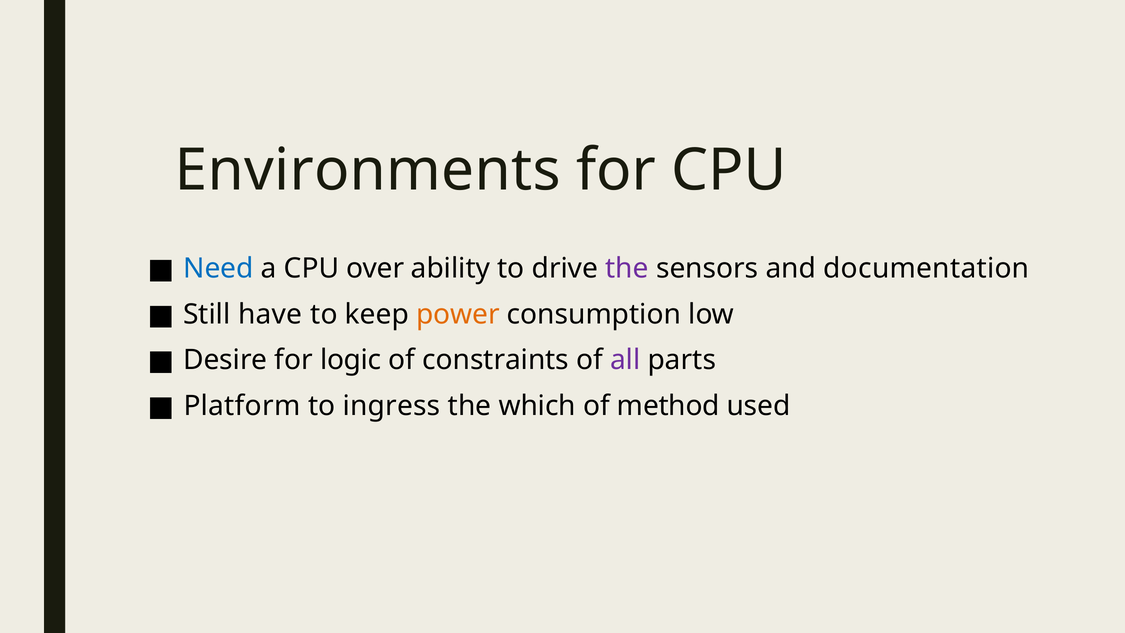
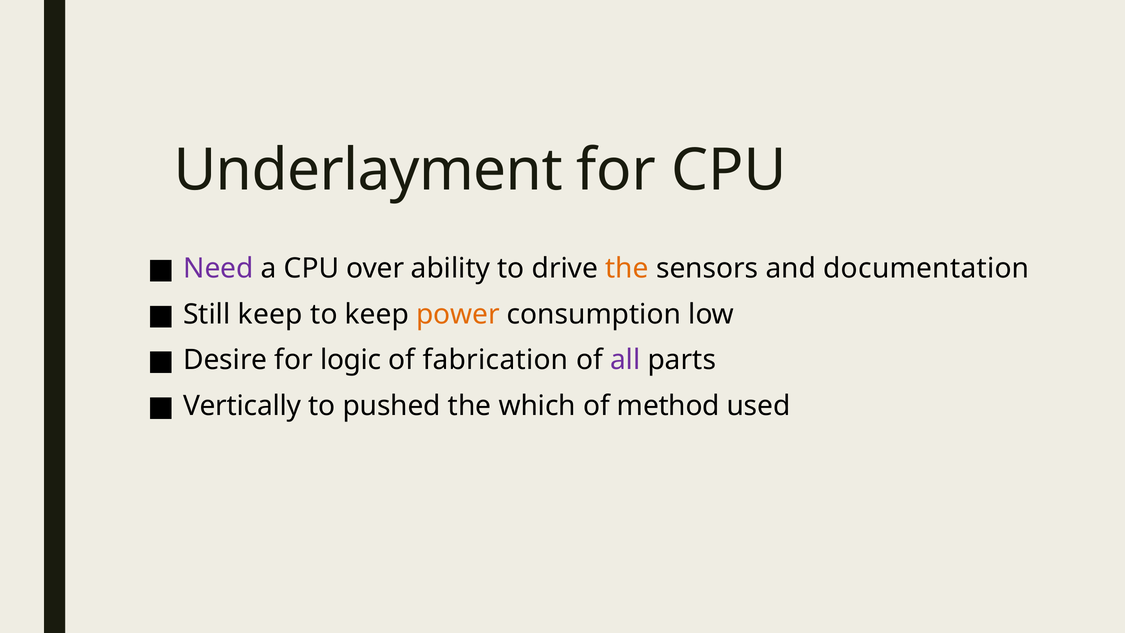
Environments: Environments -> Underlayment
Need colour: blue -> purple
the at (627, 268) colour: purple -> orange
Still have: have -> keep
constraints: constraints -> fabrication
Platform: Platform -> Vertically
ingress: ingress -> pushed
